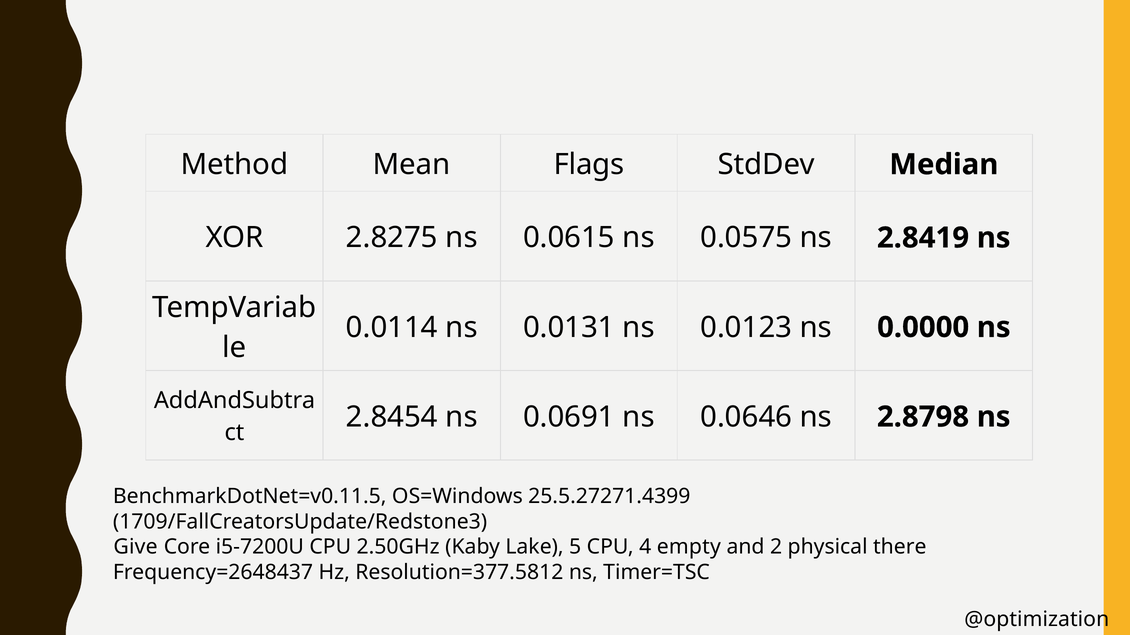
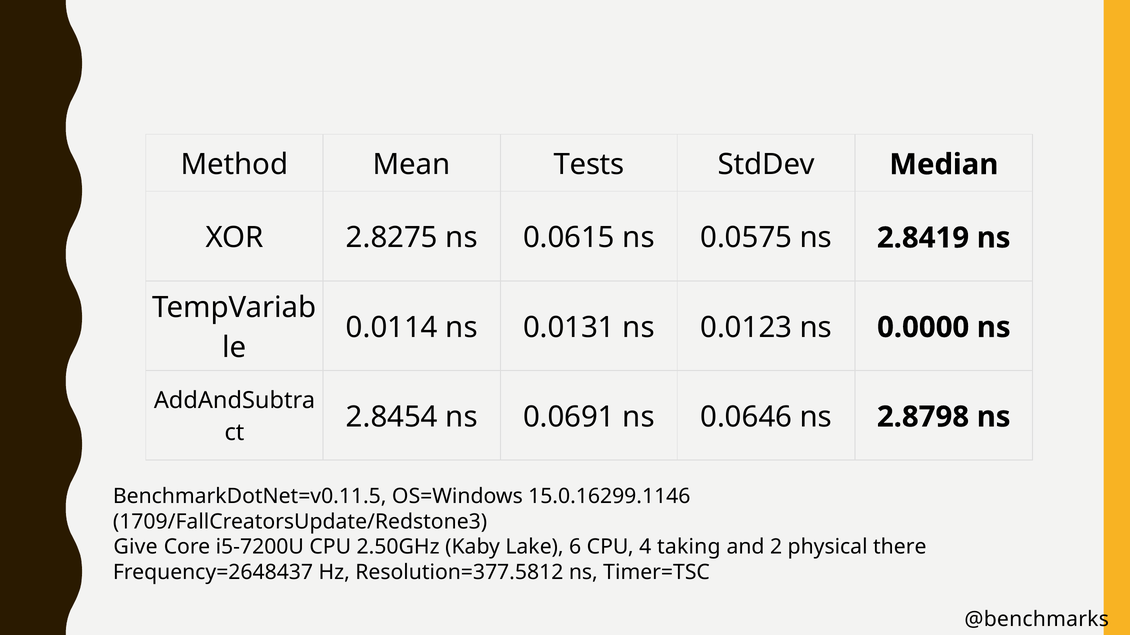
Flags: Flags -> Tests
25.5.27271.4399: 25.5.27271.4399 -> 15.0.16299.1146
5: 5 -> 6
empty: empty -> taking
@optimization: @optimization -> @benchmarks
